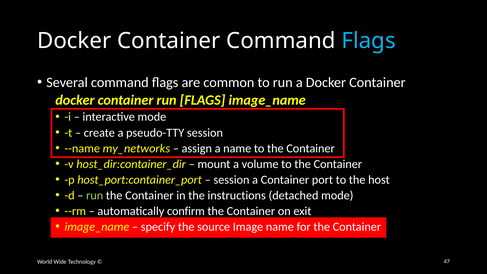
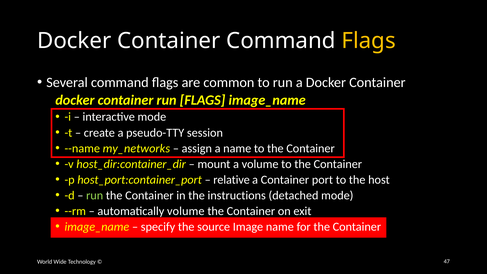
Flags at (369, 41) colour: light blue -> yellow
session at (231, 180): session -> relative
automatically confirm: confirm -> volume
